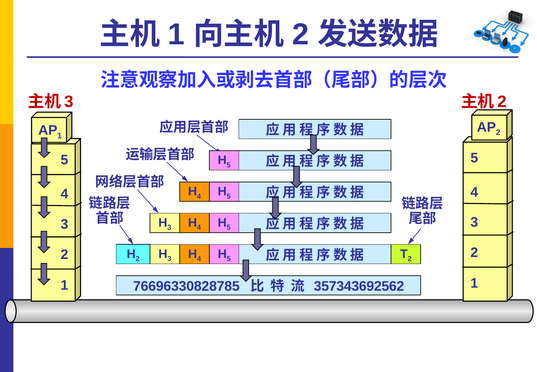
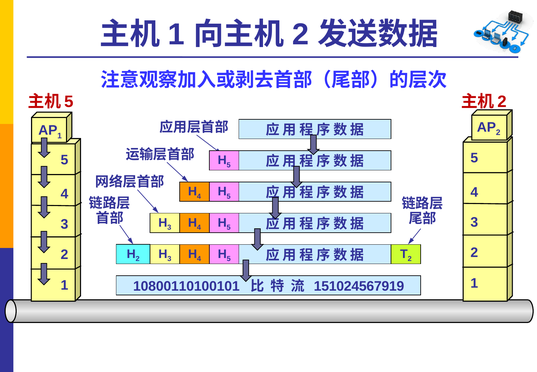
3 at (69, 102): 3 -> 5
76696330828785: 76696330828785 -> 10800110100101
357343692562: 357343692562 -> 151024567919
